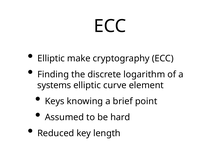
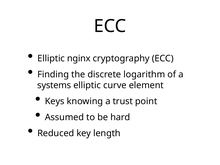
make: make -> nginx
brief: brief -> trust
